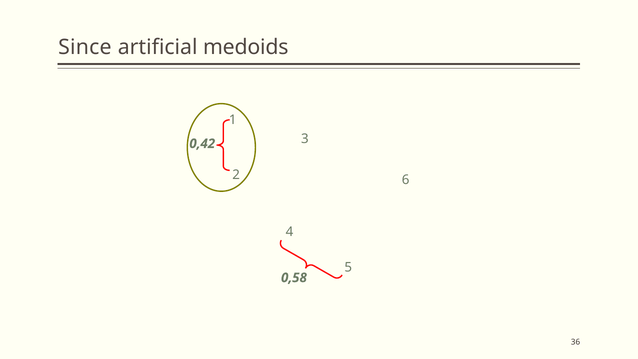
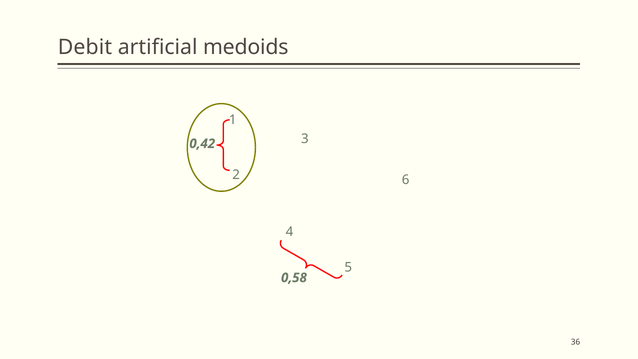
Since: Since -> Debit
